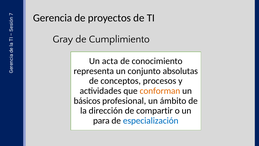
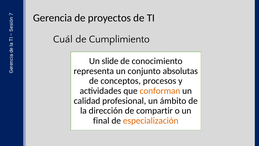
Gray: Gray -> Cuál
acta: acta -> slide
básicos: básicos -> calidad
para: para -> final
especialización colour: blue -> orange
